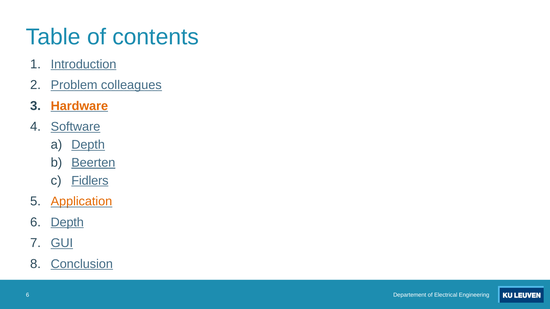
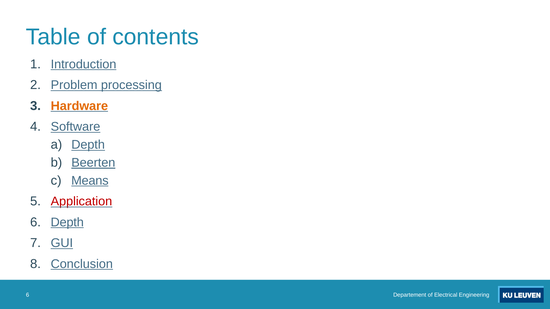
colleagues: colleagues -> processing
Fidlers: Fidlers -> Means
Application colour: orange -> red
